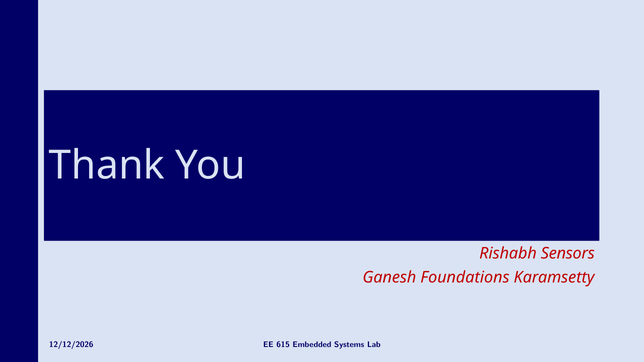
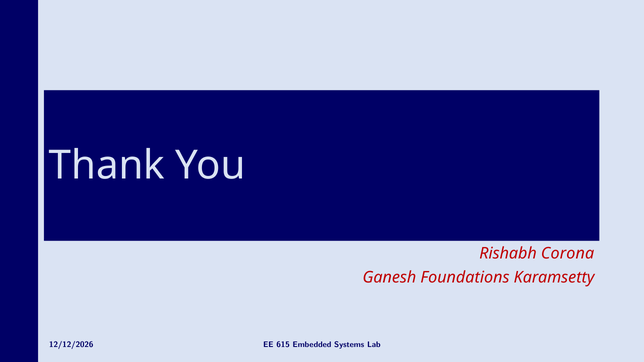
Sensors: Sensors -> Corona
